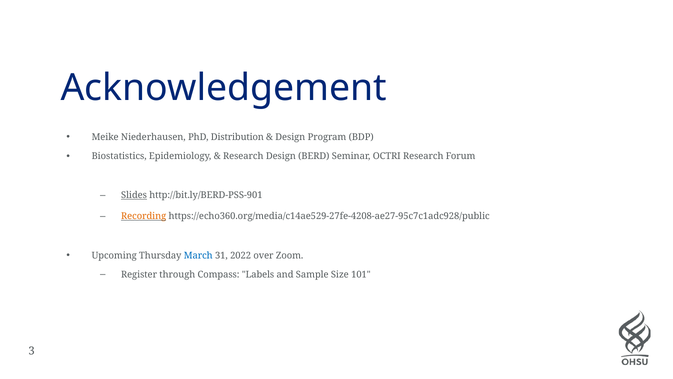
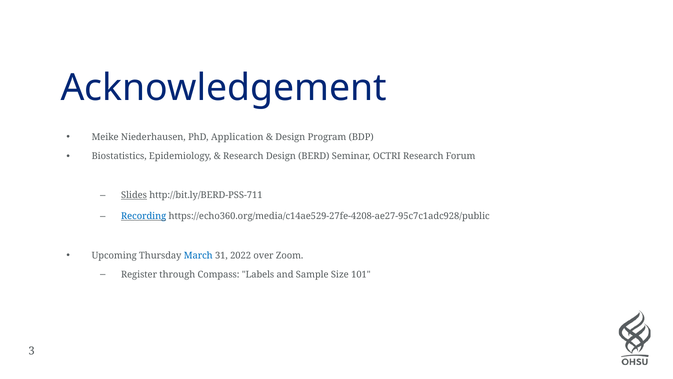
Distribution: Distribution -> Application
http://bit.ly/BERD-PSS-901: http://bit.ly/BERD-PSS-901 -> http://bit.ly/BERD-PSS-711
Recording colour: orange -> blue
